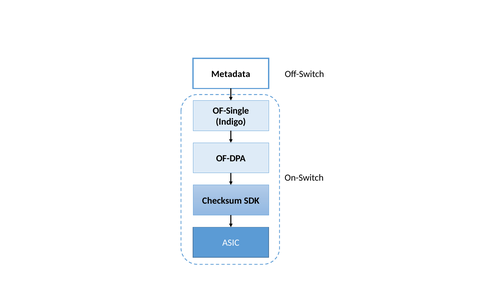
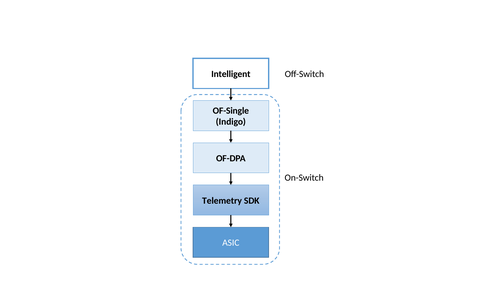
Metadata: Metadata -> Intelligent
Checksum: Checksum -> Telemetry
